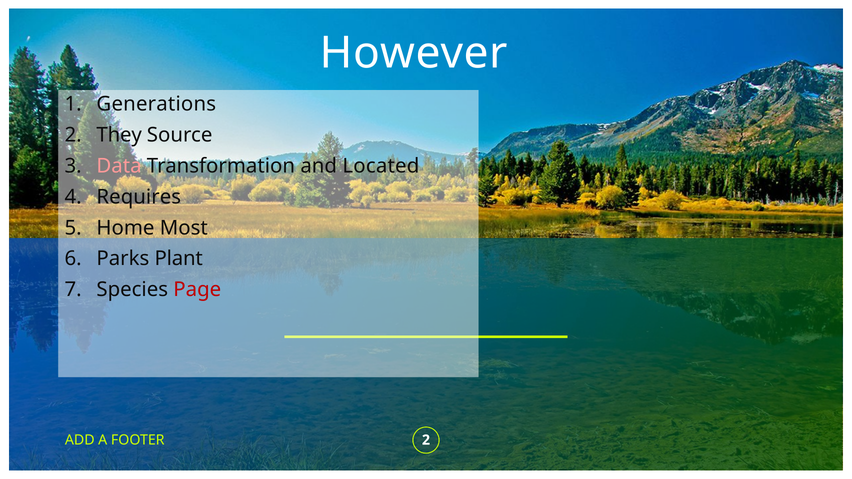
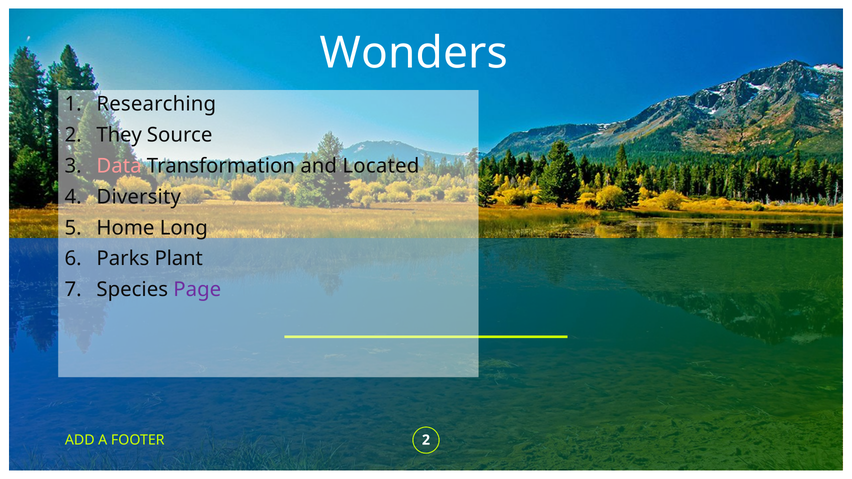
However: However -> Wonders
Generations: Generations -> Researching
Requires: Requires -> Diversity
Most: Most -> Long
Page colour: red -> purple
